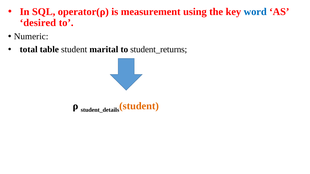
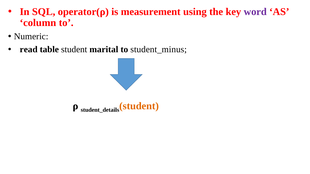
word colour: blue -> purple
desired: desired -> column
total: total -> read
student_returns: student_returns -> student_minus
